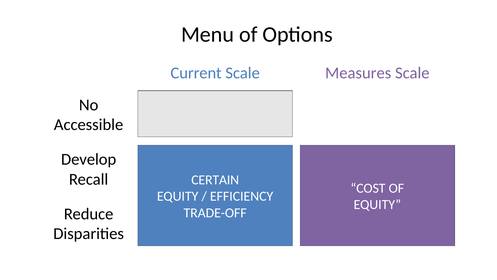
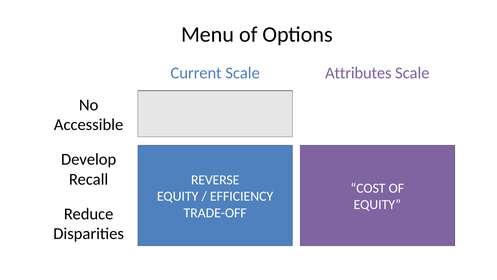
Measures: Measures -> Attributes
CERTAIN: CERTAIN -> REVERSE
